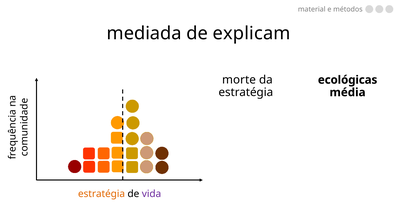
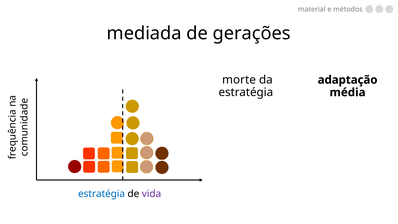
explicam: explicam -> gerações
ecológicas: ecológicas -> adaptação
estratégia at (102, 194) colour: orange -> blue
